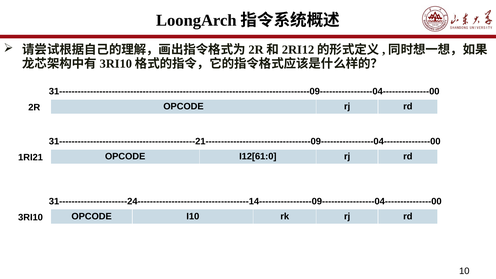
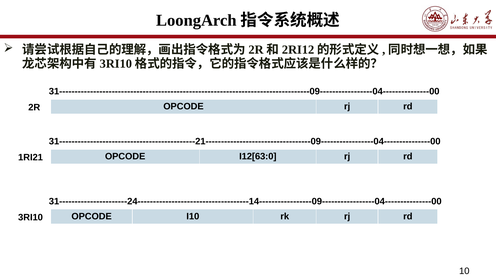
I12[61:0: I12[61:0 -> I12[63:0
